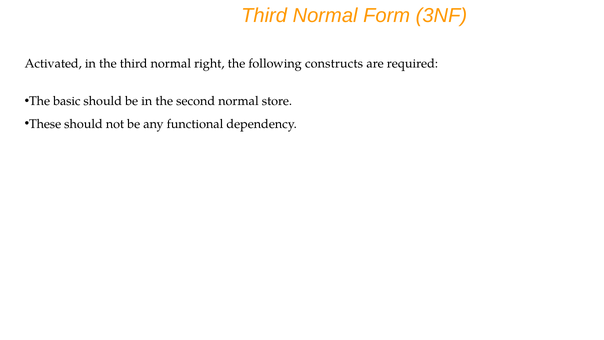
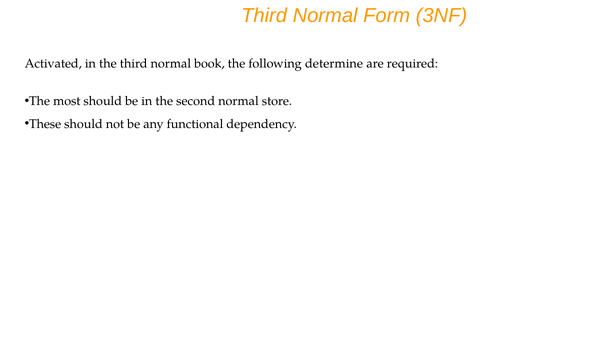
right: right -> book
constructs: constructs -> determine
basic: basic -> most
